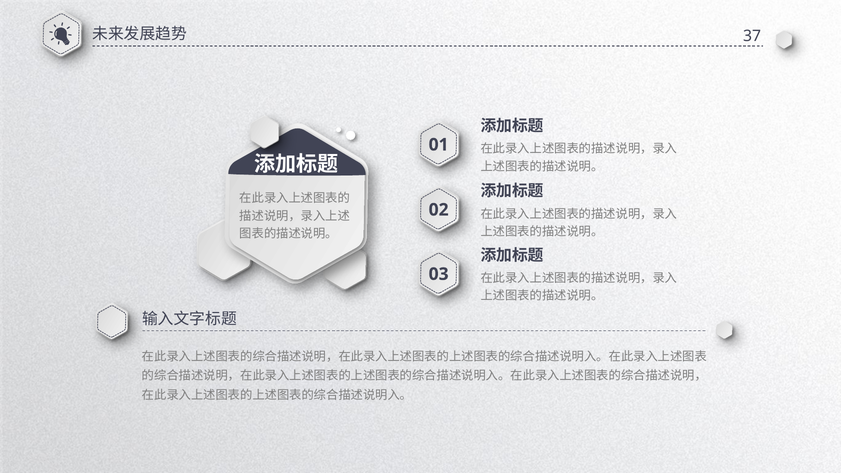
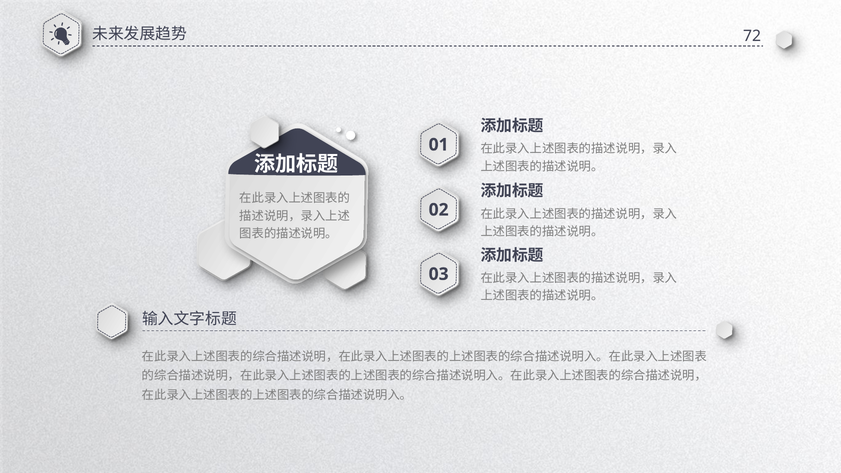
37: 37 -> 72
